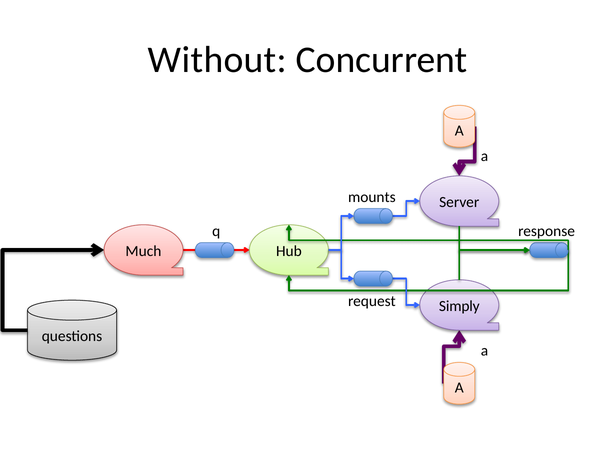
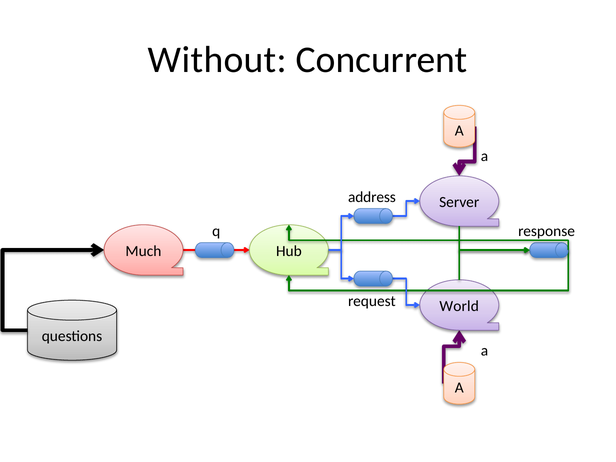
mounts: mounts -> address
Simply: Simply -> World
